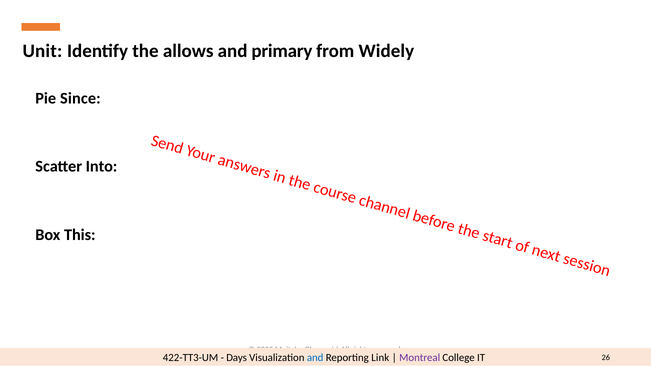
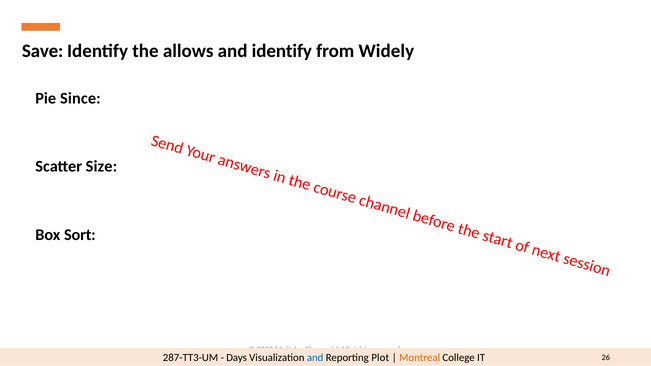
Unit: Unit -> Save
and primary: primary -> identify
Into: Into -> Size
This: This -> Sort
422-TT3-UM: 422-TT3-UM -> 287-TT3-UM
Link: Link -> Plot
Montreal colour: purple -> orange
